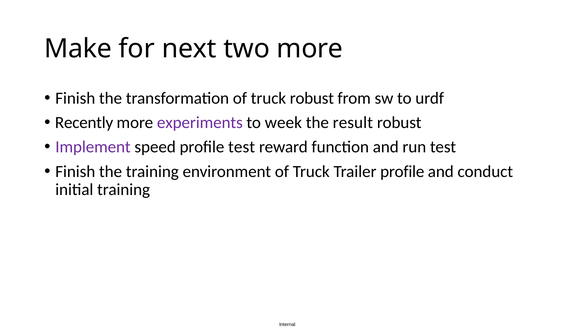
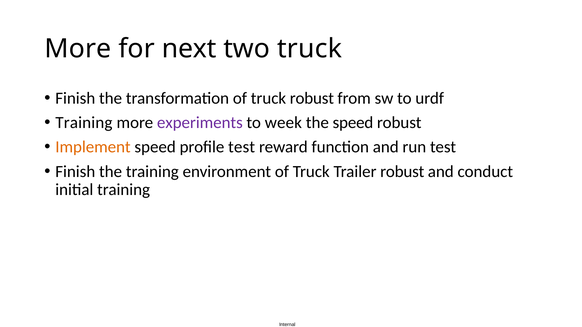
Make at (78, 49): Make -> More
two more: more -> truck
Recently at (84, 123): Recently -> Training
the result: result -> speed
Implement colour: purple -> orange
Trailer profile: profile -> robust
